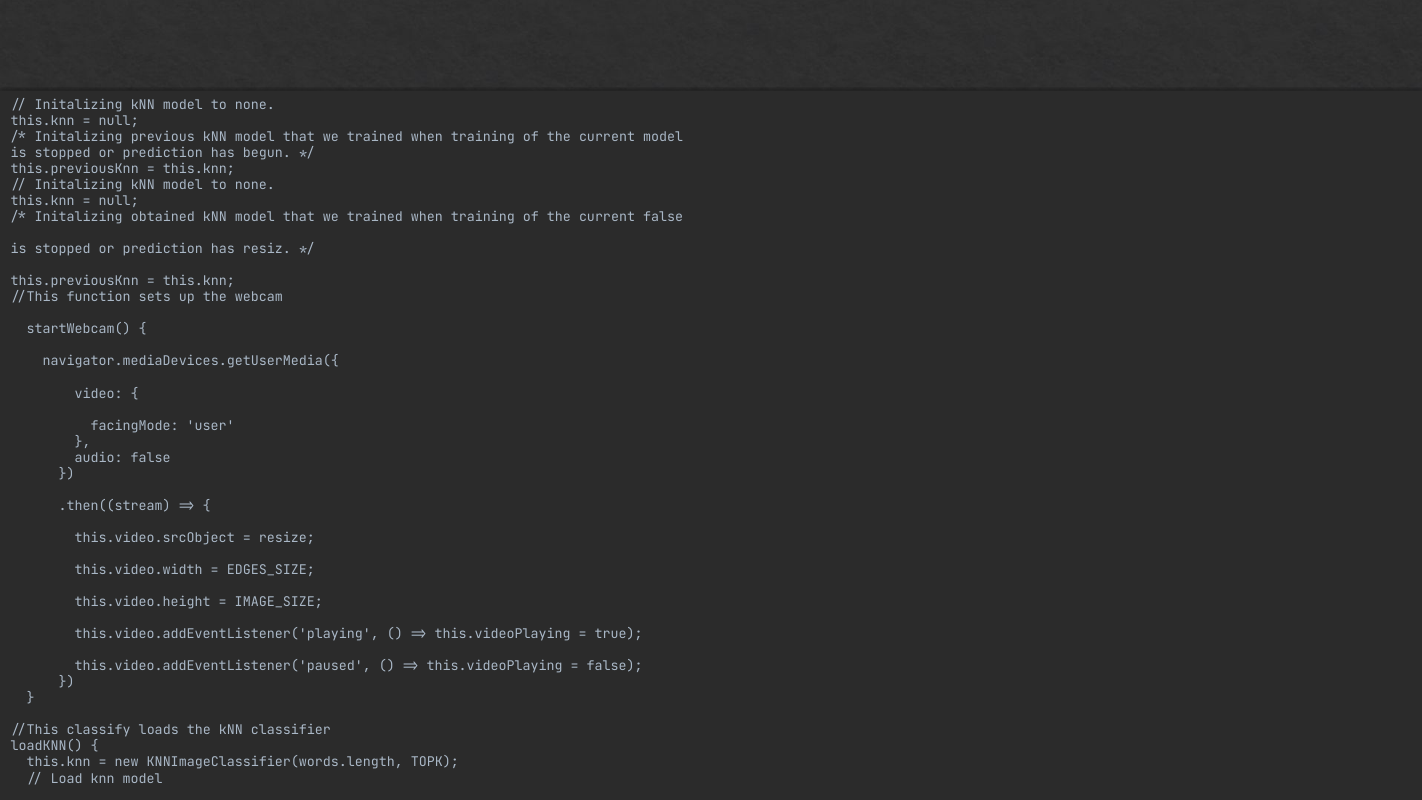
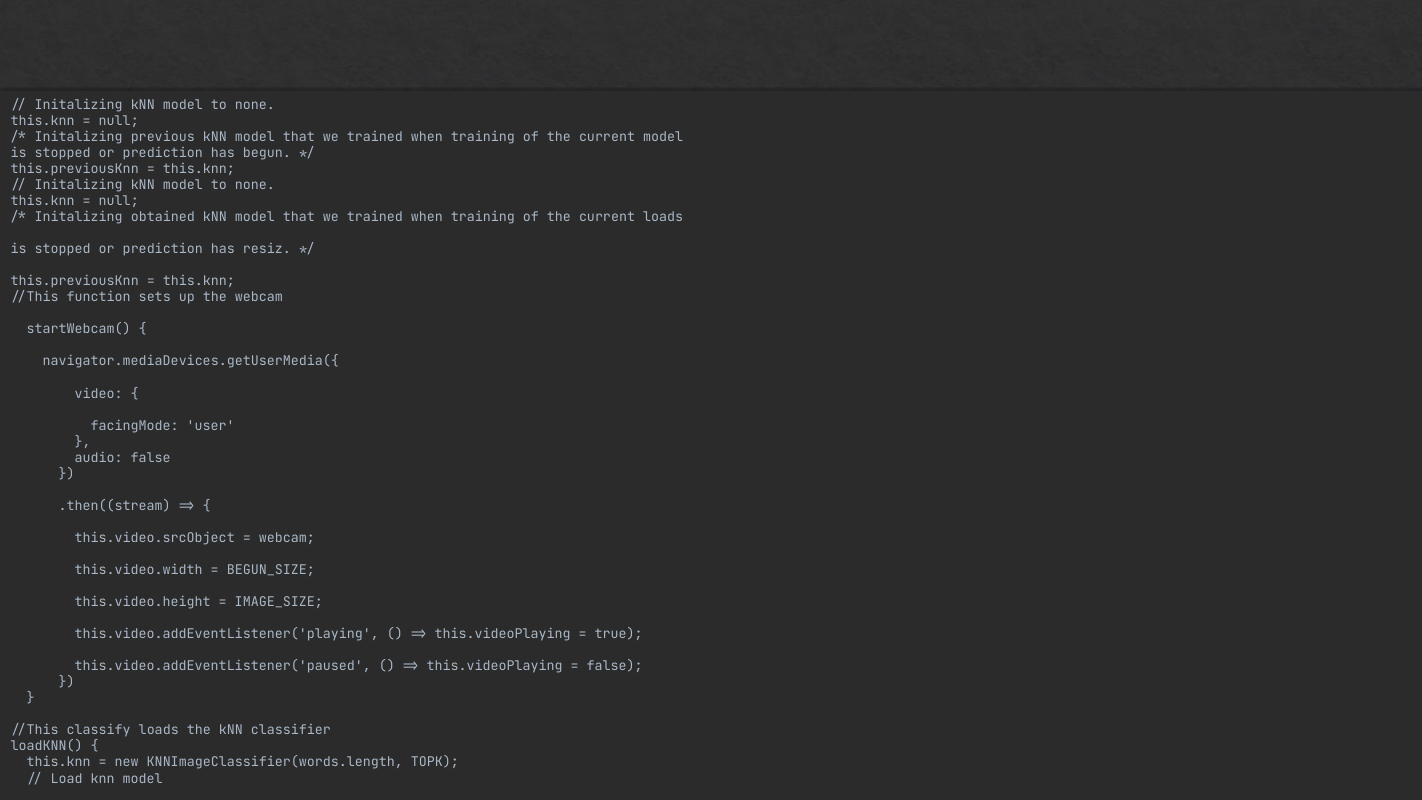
current false: false -> loads
resize at (287, 538): resize -> webcam
EDGES_SIZE: EDGES_SIZE -> BEGUN_SIZE
